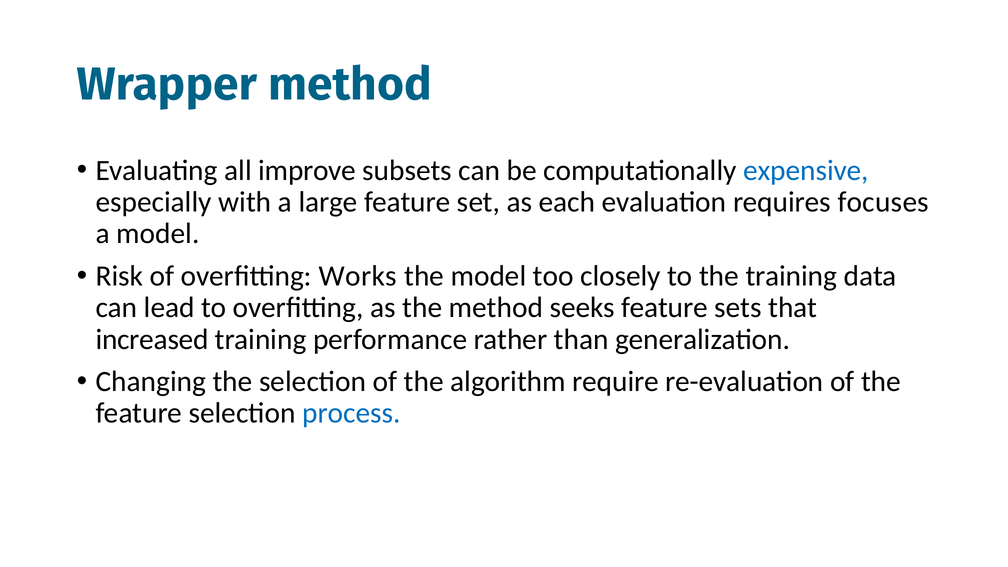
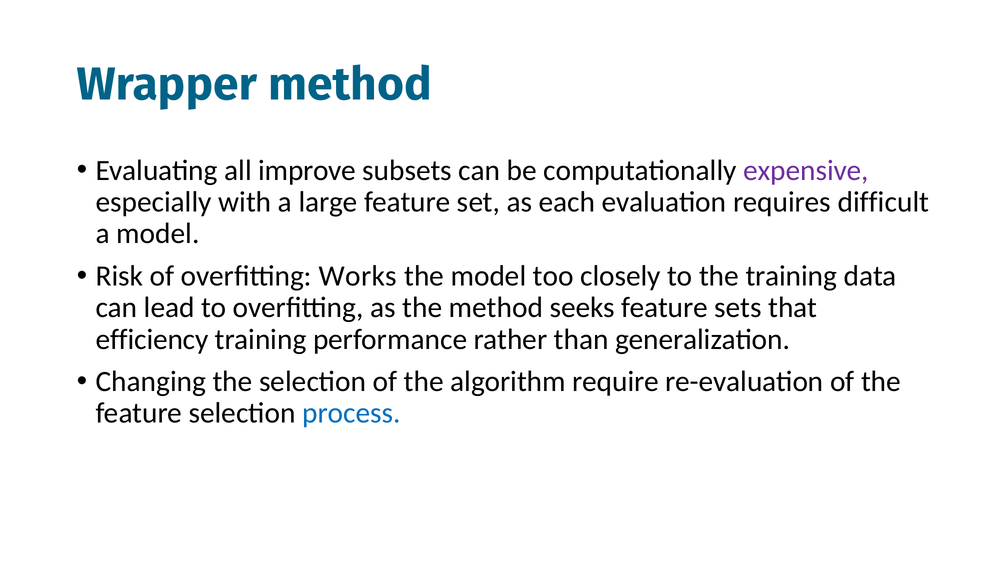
expensive colour: blue -> purple
focuses: focuses -> difficult
increased: increased -> efficiency
